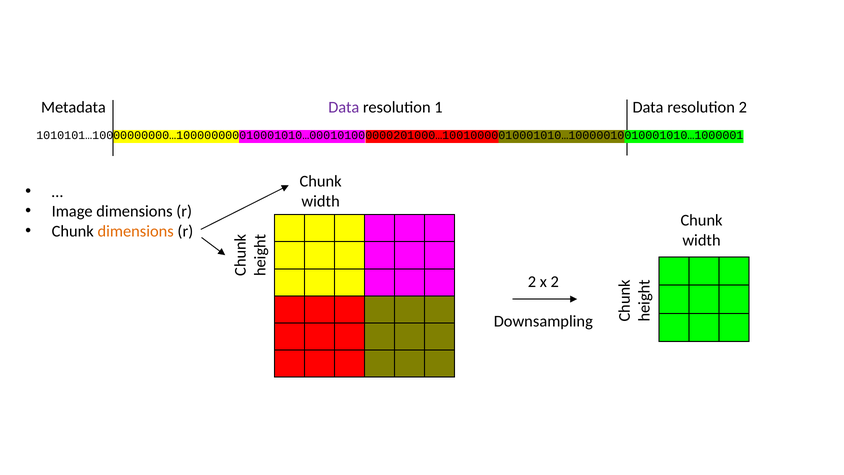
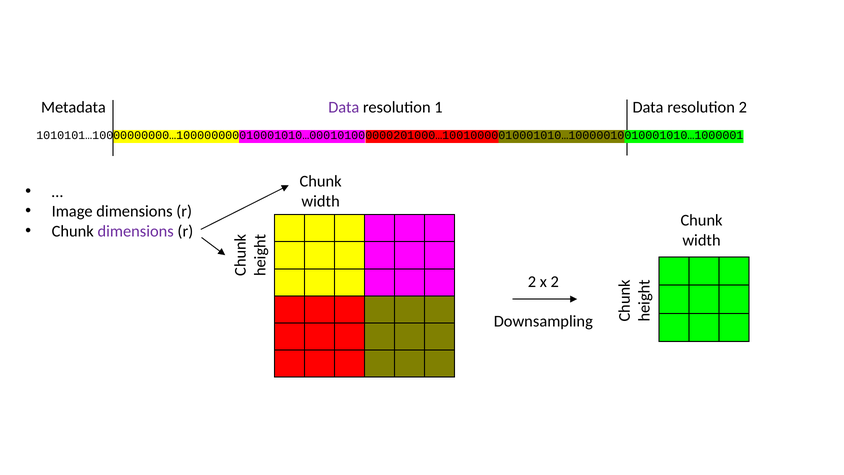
dimensions at (136, 231) colour: orange -> purple
